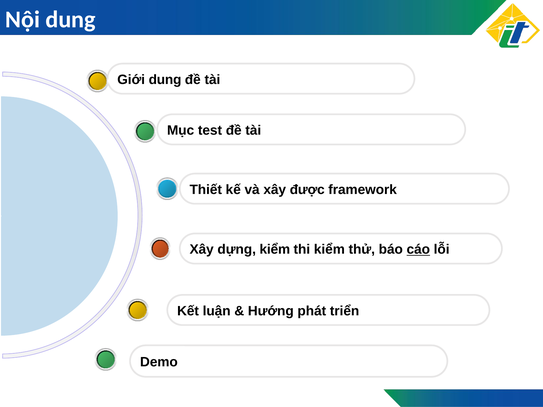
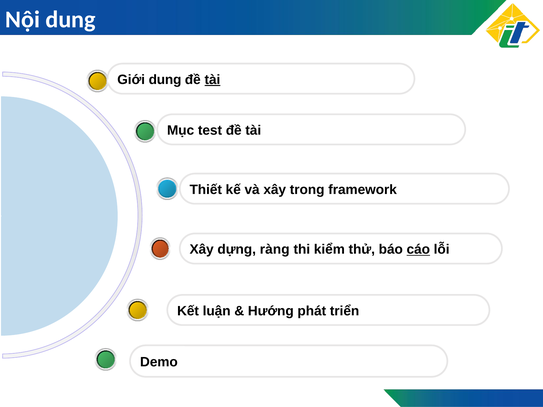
tài at (212, 80) underline: none -> present
được: được -> trong
dựng kiểm: kiểm -> ràng
